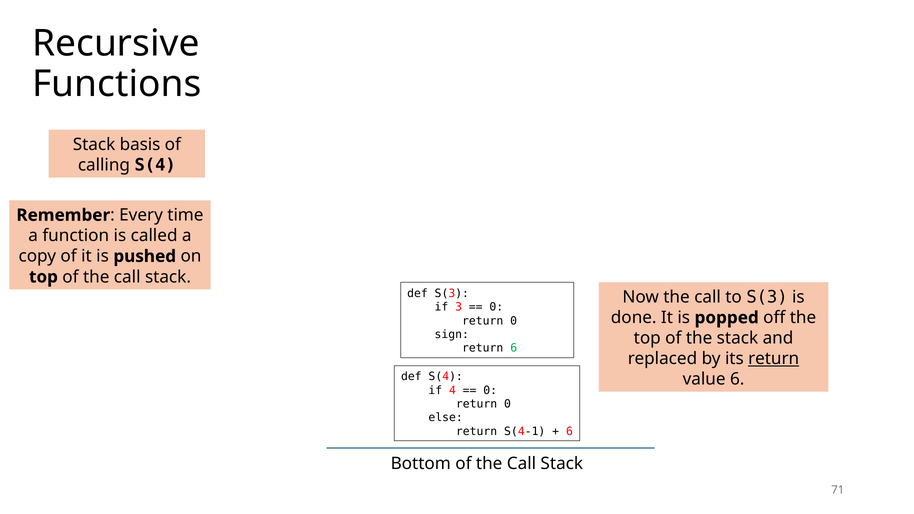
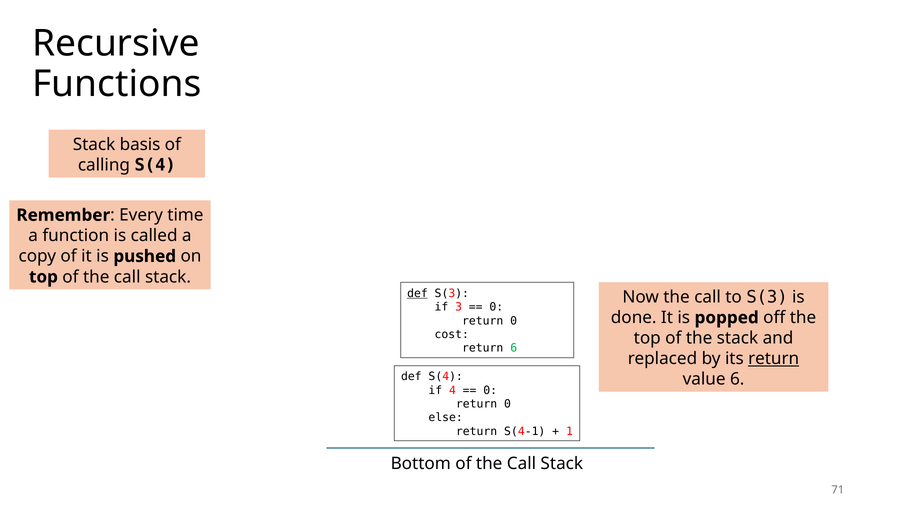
def at (417, 293) underline: none -> present
sign: sign -> cost
6 at (569, 431): 6 -> 1
